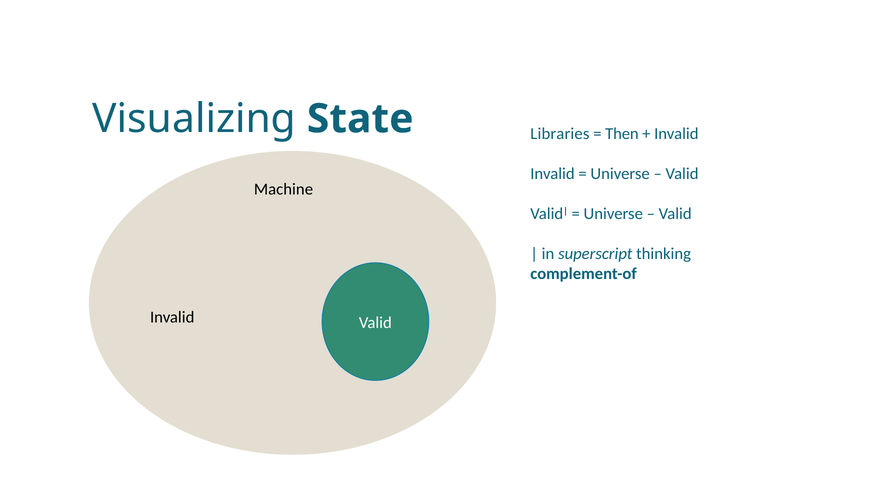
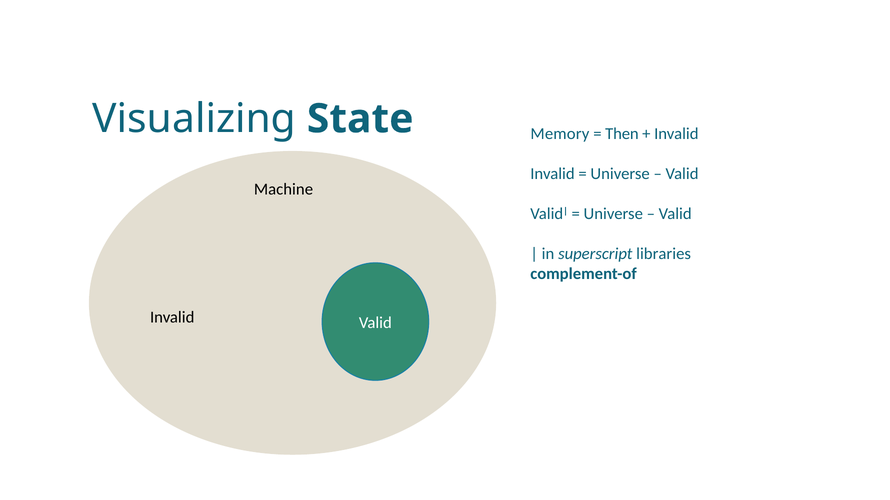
Libraries: Libraries -> Memory
thinking: thinking -> libraries
